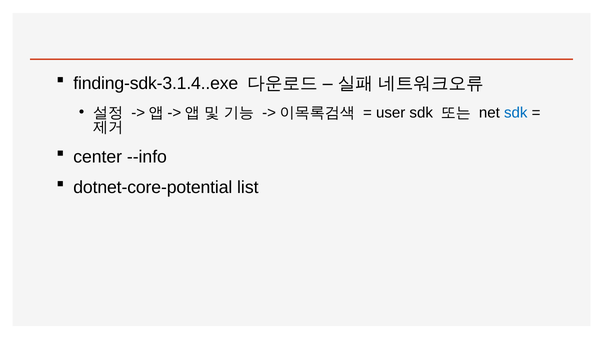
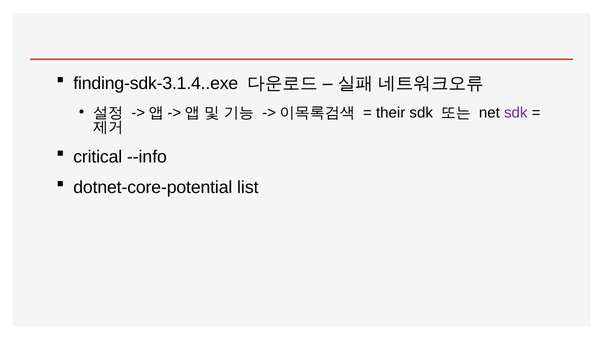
user: user -> their
sdk at (516, 113) colour: blue -> purple
center: center -> critical
